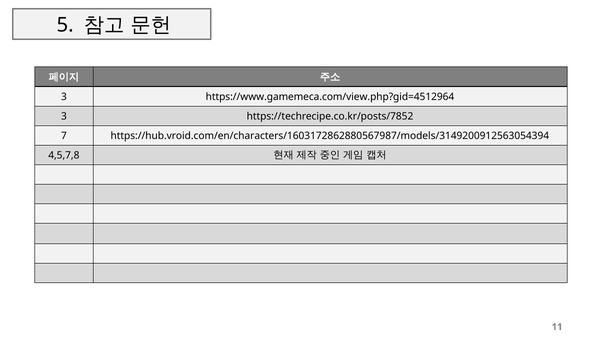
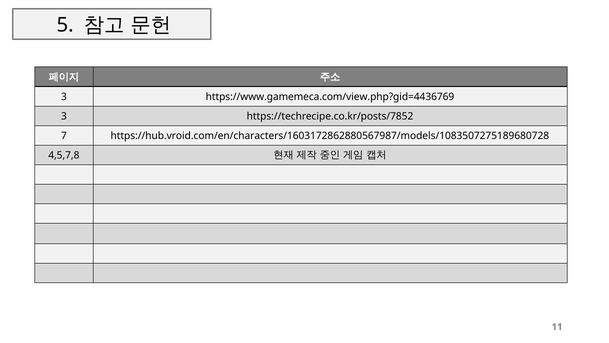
https://www.gamemeca.com/view.php?gid=4512964: https://www.gamemeca.com/view.php?gid=4512964 -> https://www.gamemeca.com/view.php?gid=4436769
https://hub.vroid.com/en/characters/1603172862880567987/models/3149200912563054394: https://hub.vroid.com/en/characters/1603172862880567987/models/3149200912563054394 -> https://hub.vroid.com/en/characters/1603172862880567987/models/1083507275189680728
